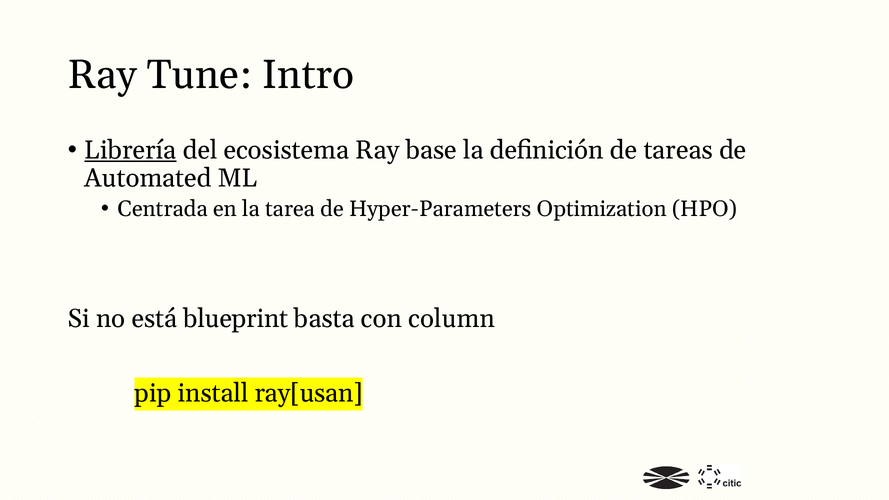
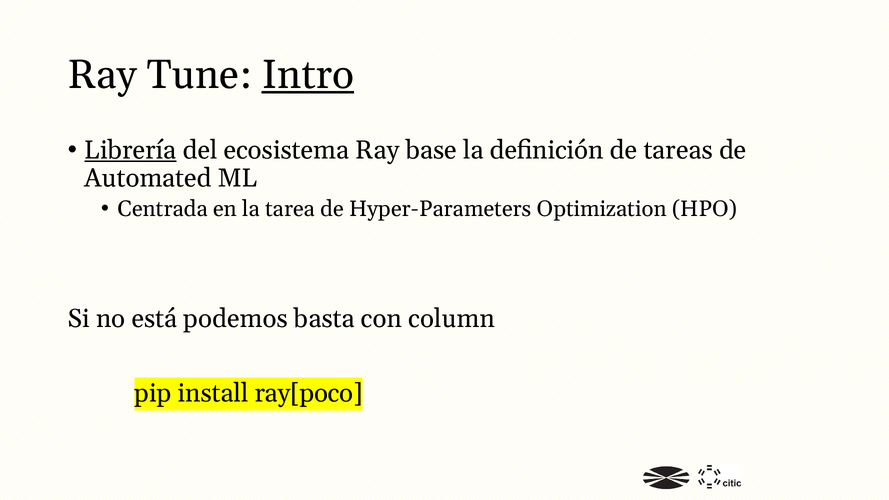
Intro underline: none -> present
blueprint: blueprint -> podemos
ray[usan: ray[usan -> ray[poco
